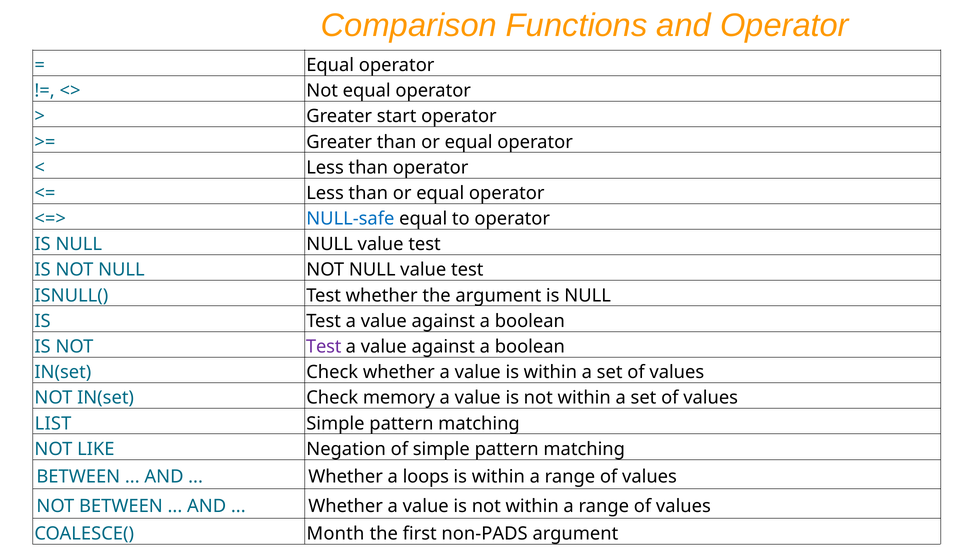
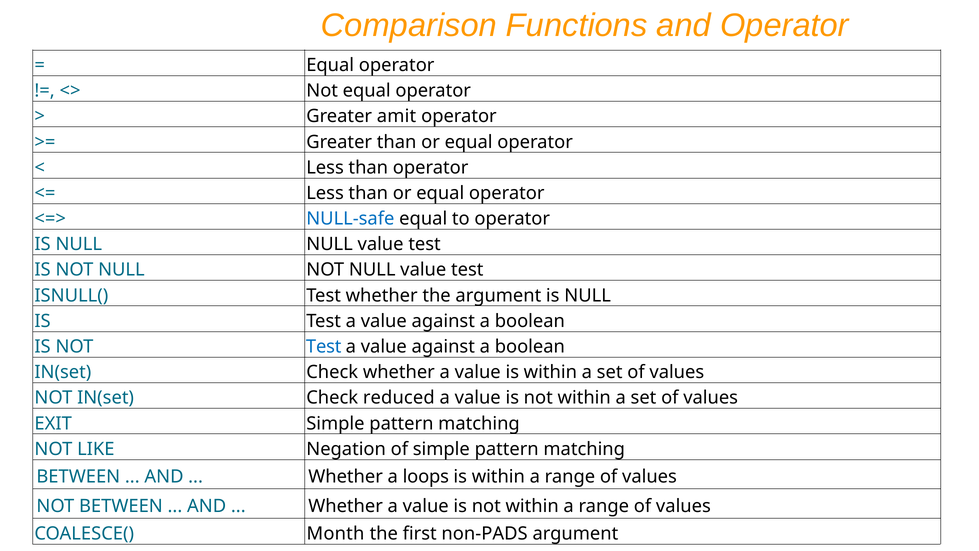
start: start -> amit
Test at (324, 347) colour: purple -> blue
memory: memory -> reduced
LIST: LIST -> EXIT
